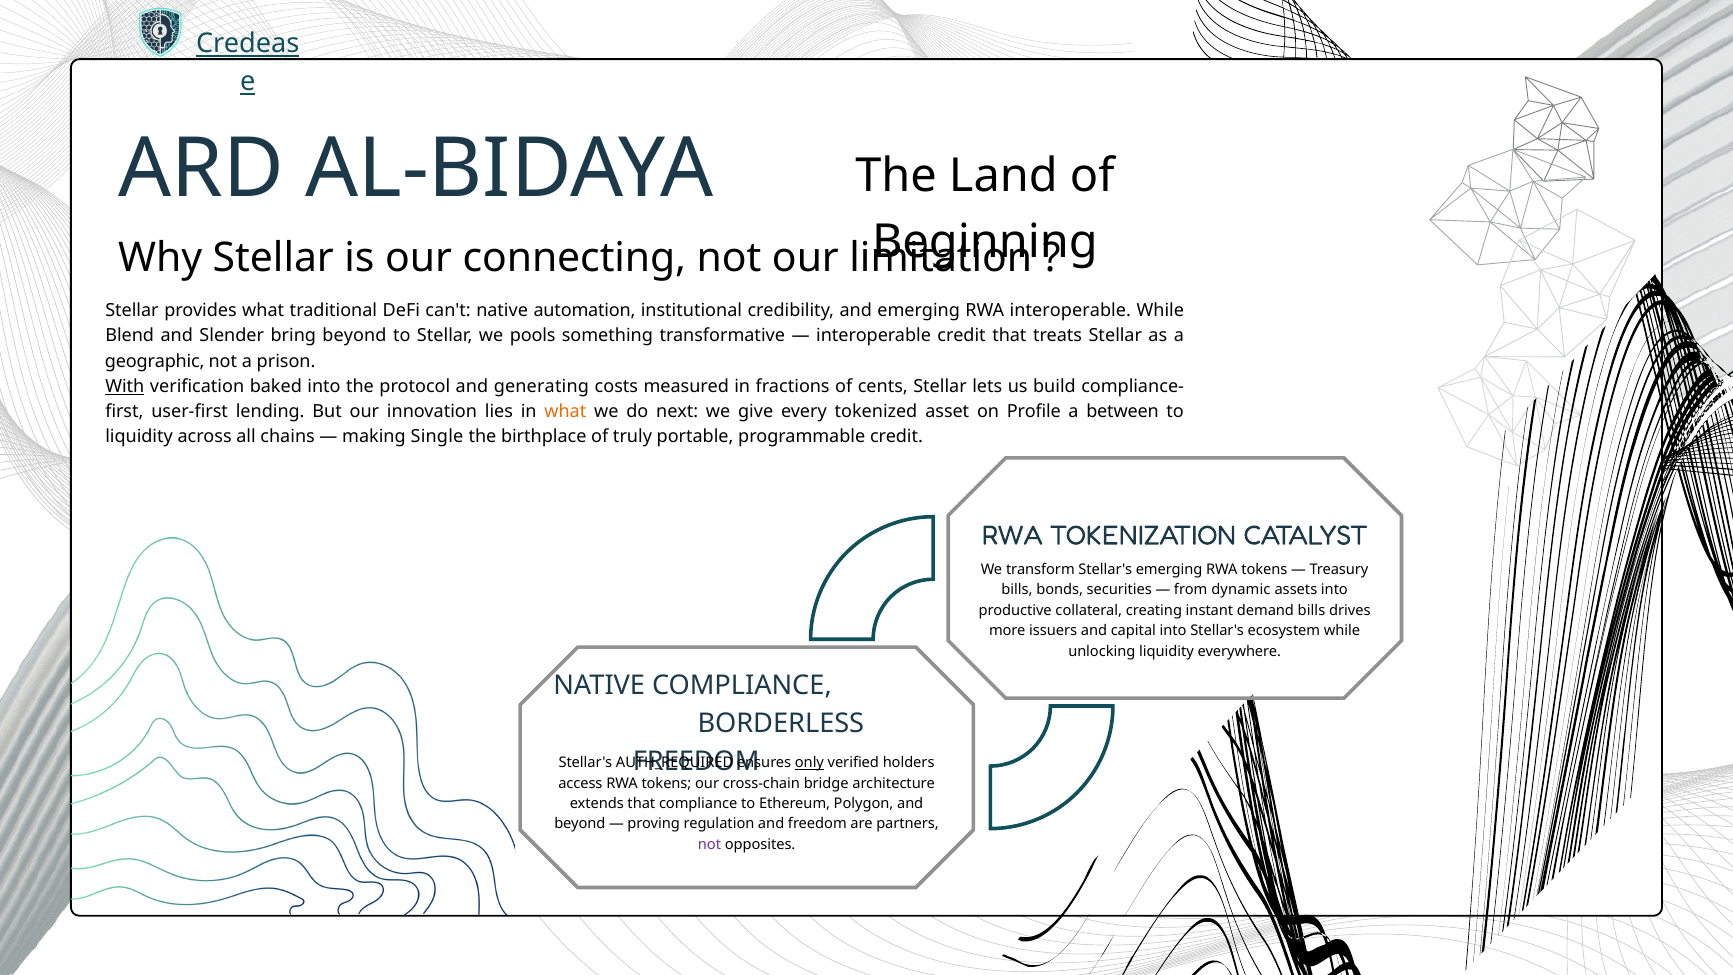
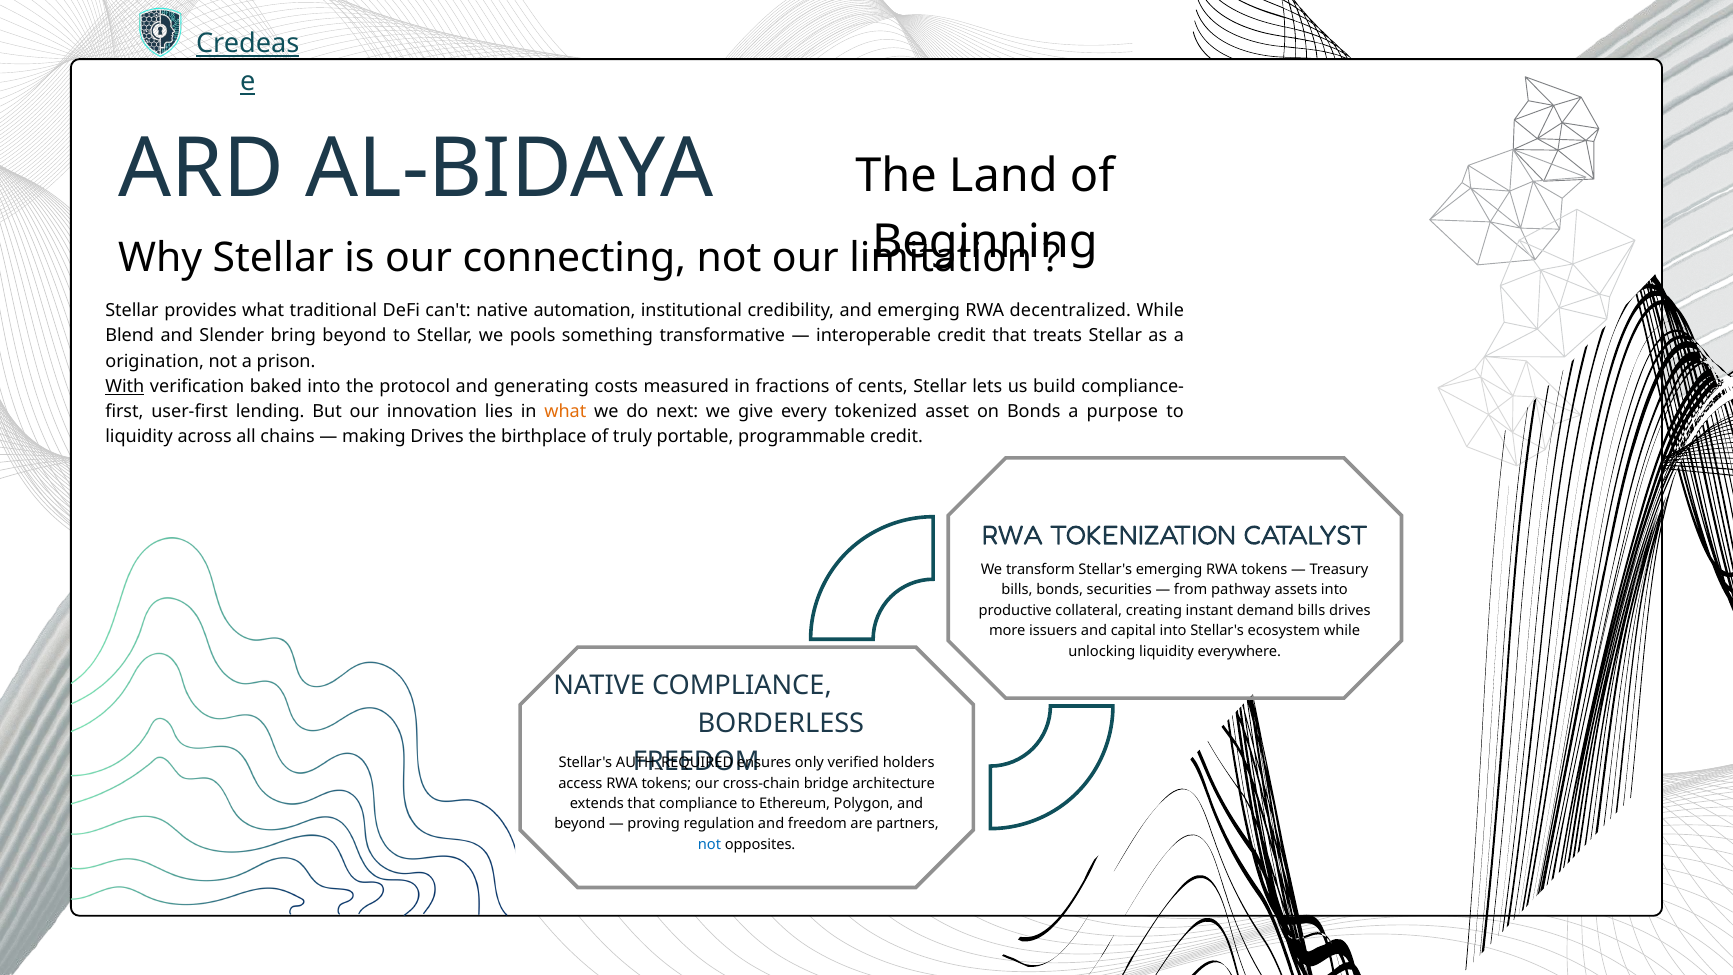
RWA interoperable: interoperable -> decentralized
geographic: geographic -> origination
on Profile: Profile -> Bonds
between: between -> purpose
making Single: Single -> Drives
dynamic: dynamic -> pathway
only underline: present -> none
not at (710, 844) colour: purple -> blue
